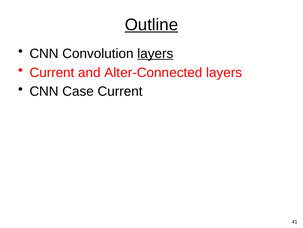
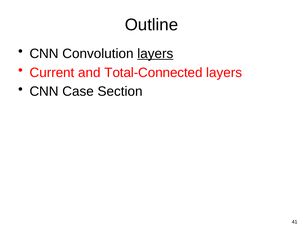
Outline underline: present -> none
Alter-Connected: Alter-Connected -> Total-Connected
Case Current: Current -> Section
